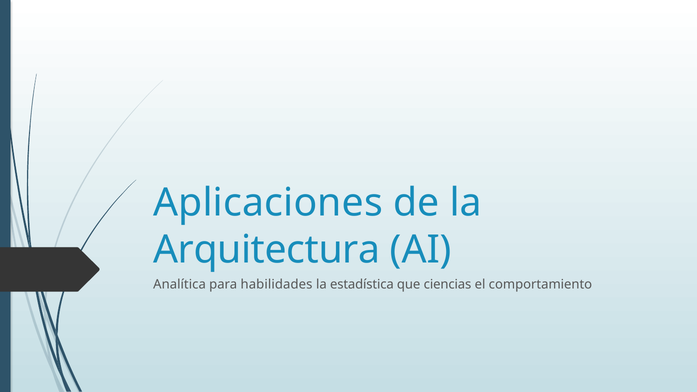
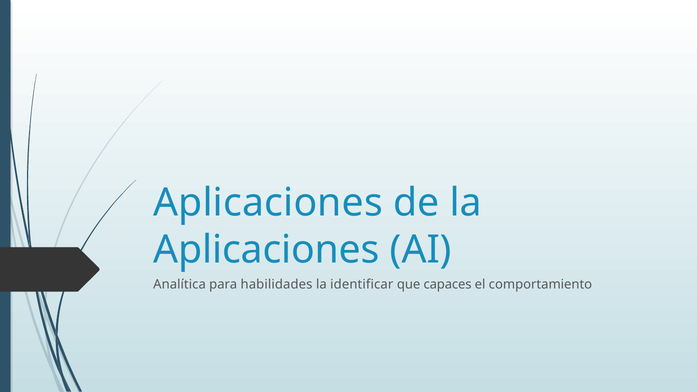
Arquitectura at (267, 250): Arquitectura -> Aplicaciones
estadística: estadística -> identificar
ciencias: ciencias -> capaces
